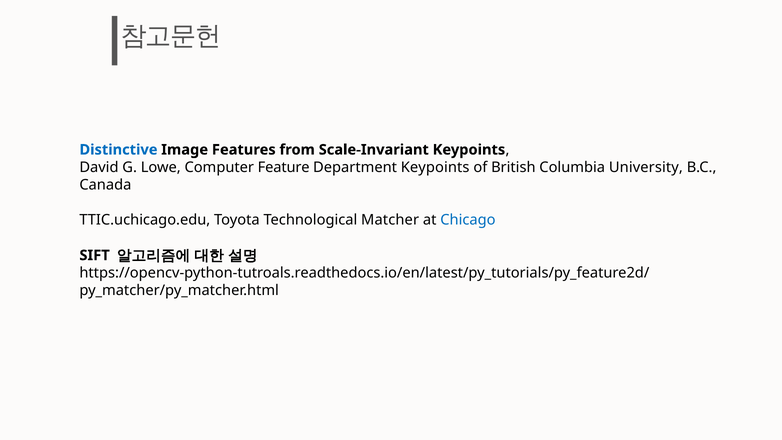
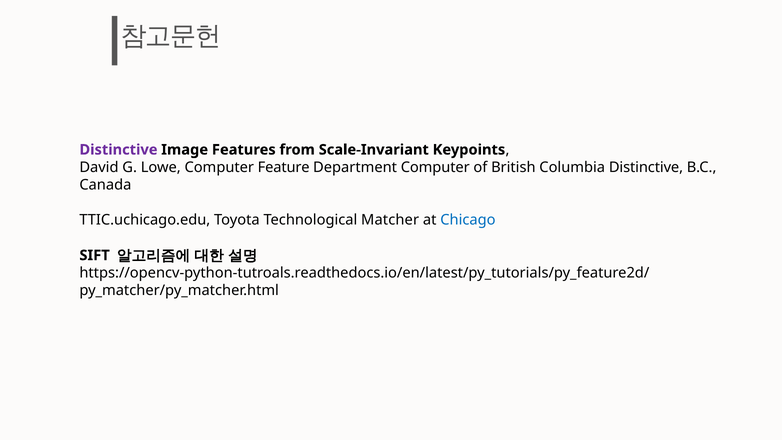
Distinctive at (118, 150) colour: blue -> purple
Department Keypoints: Keypoints -> Computer
Columbia University: University -> Distinctive
